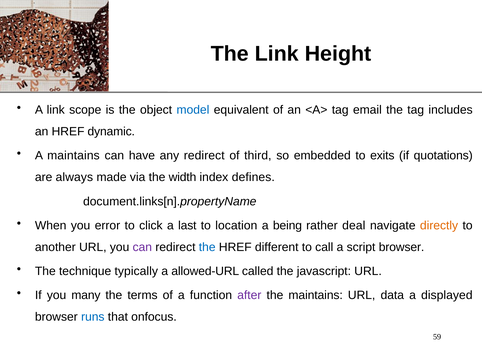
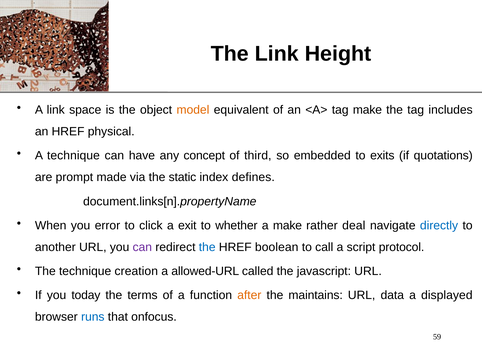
scope: scope -> space
model colour: blue -> orange
tag email: email -> make
dynamic: dynamic -> physical
A maintains: maintains -> technique
any redirect: redirect -> concept
always: always -> prompt
width: width -> static
last: last -> exit
location: location -> whether
a being: being -> make
directly colour: orange -> blue
different: different -> boolean
script browser: browser -> protocol
typically: typically -> creation
many: many -> today
after colour: purple -> orange
